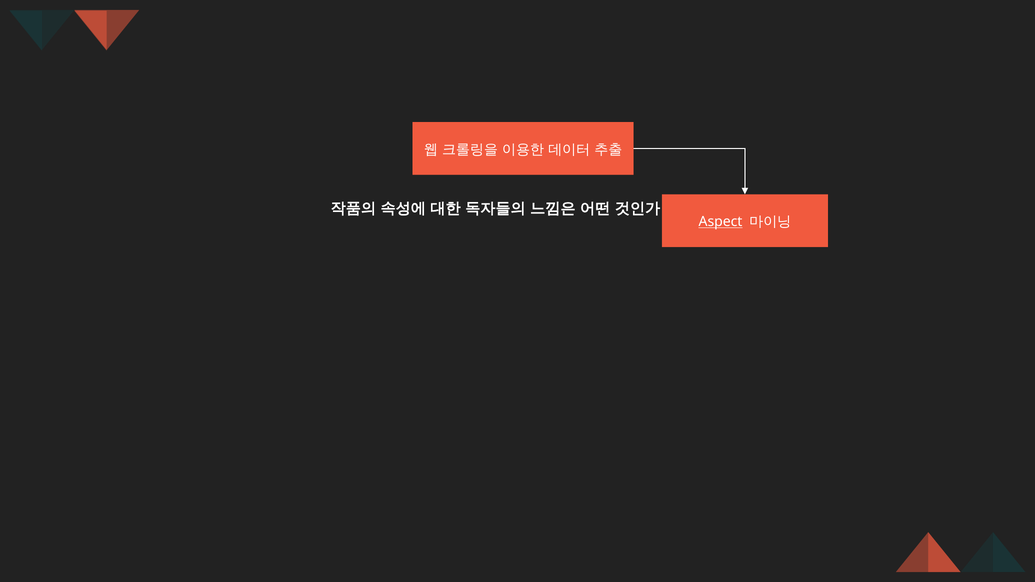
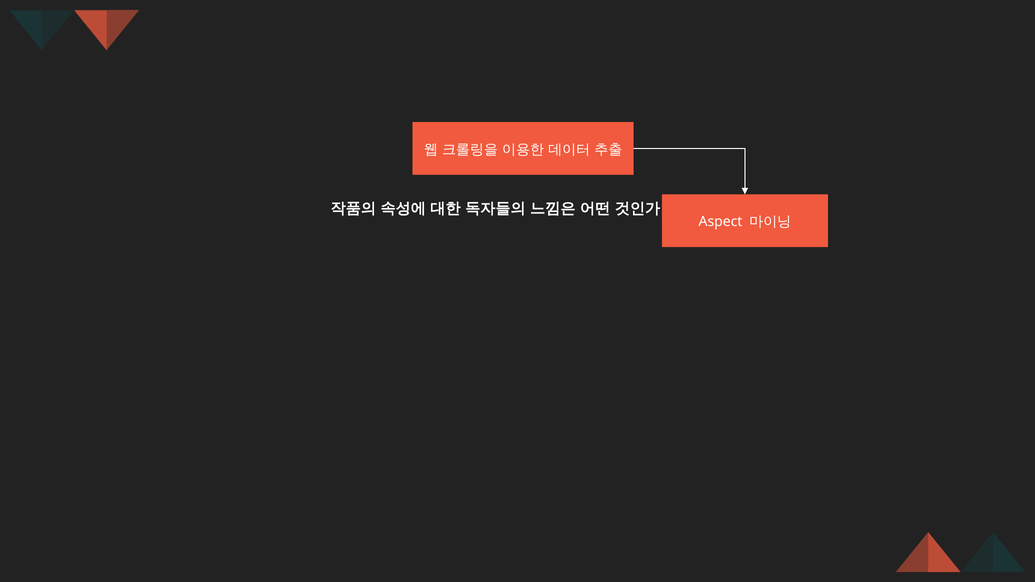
Aspect underline: present -> none
